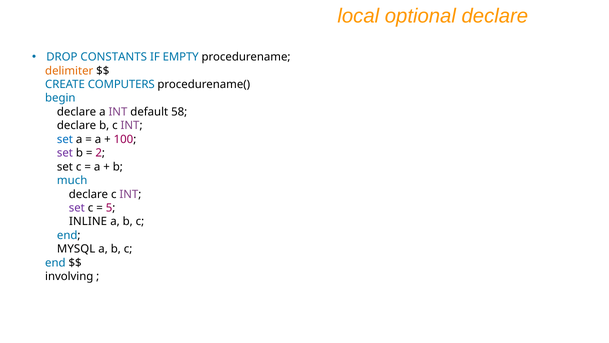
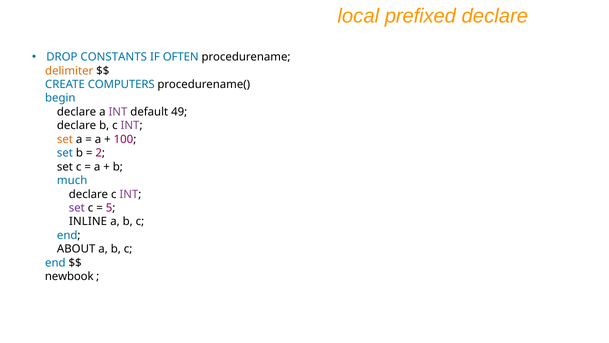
optional: optional -> prefixed
EMPTY: EMPTY -> OFTEN
58: 58 -> 49
set at (65, 139) colour: blue -> orange
set at (65, 153) colour: purple -> blue
MYSQL: MYSQL -> ABOUT
involving: involving -> newbook
